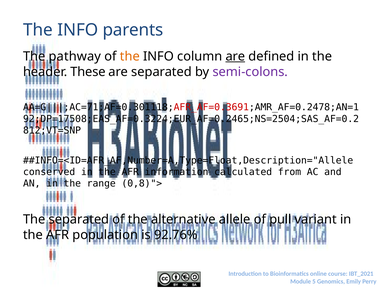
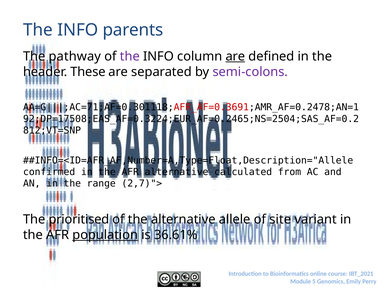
the at (130, 56) colour: orange -> purple
conserved: conserved -> confirmed
AFR information: information -> alternative
0,8)">: 0,8)"> -> 2,7)">
The separated: separated -> prioritised
pull: pull -> site
population underline: none -> present
92.76%: 92.76% -> 36.61%
